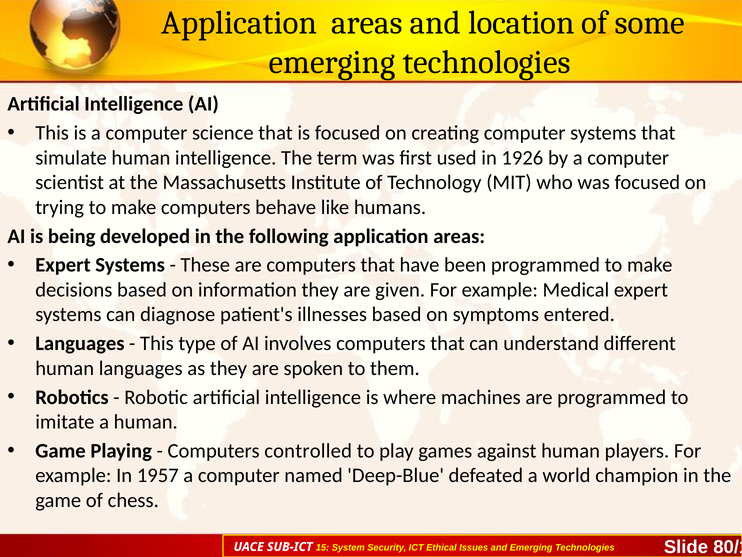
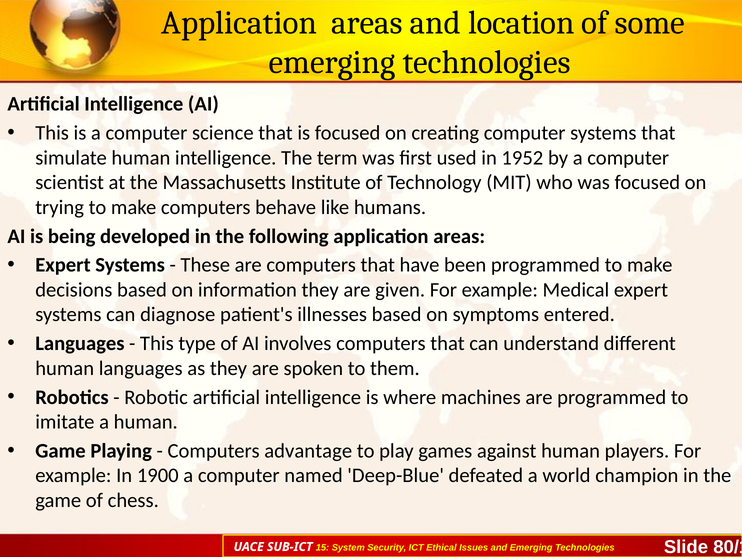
1926: 1926 -> 1952
controlled: controlled -> advantage
1957: 1957 -> 1900
